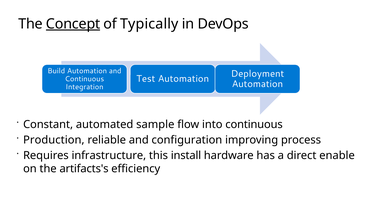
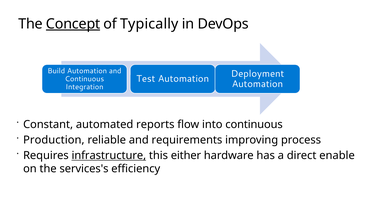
sample: sample -> reports
configuration: configuration -> requirements
infrastructure underline: none -> present
install: install -> either
artifacts's: artifacts's -> services's
